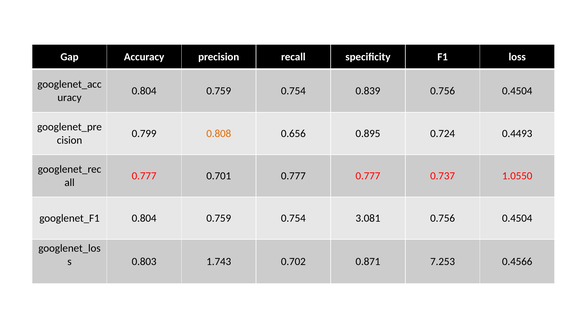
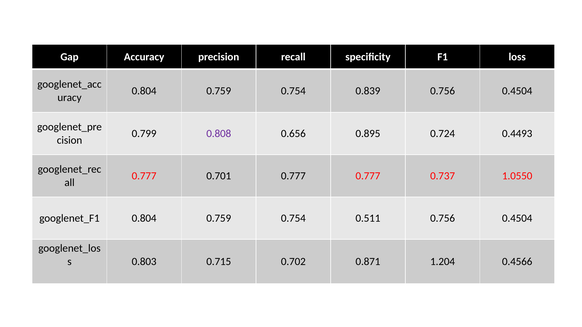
0.808 colour: orange -> purple
3.081: 3.081 -> 0.511
1.743: 1.743 -> 0.715
7.253: 7.253 -> 1.204
